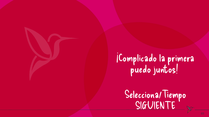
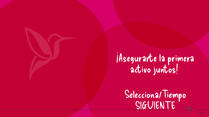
¡Complicado: ¡Complicado -> ¡Asegurarte
puedo: puedo -> activo
